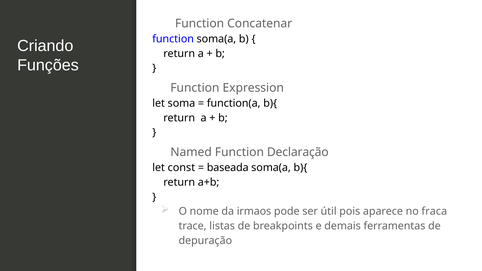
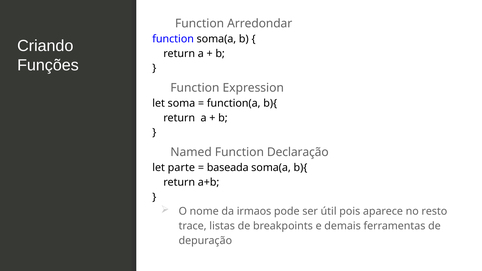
Concatenar: Concatenar -> Arredondar
const: const -> parte
fraca: fraca -> resto
